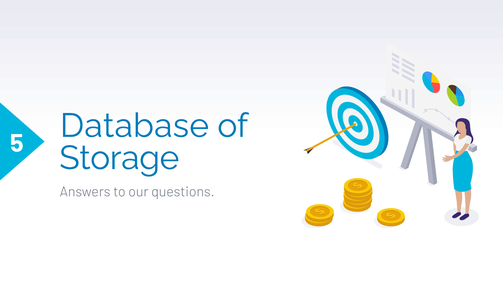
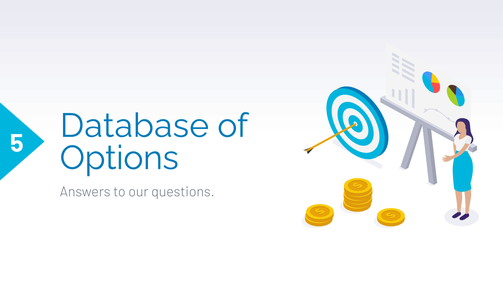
Storage: Storage -> Options
